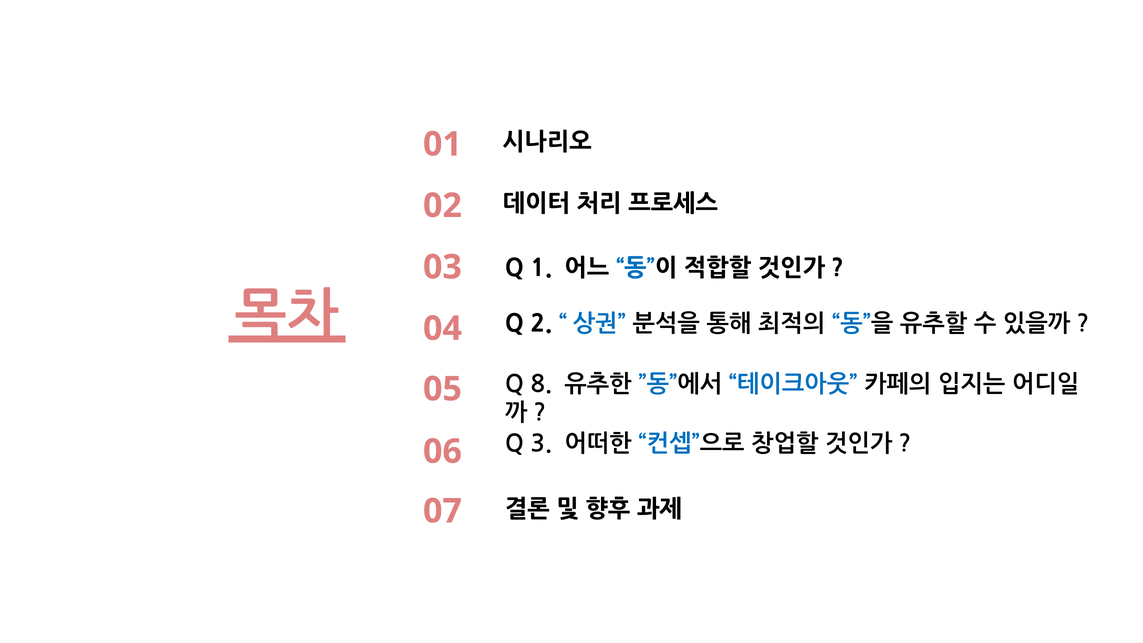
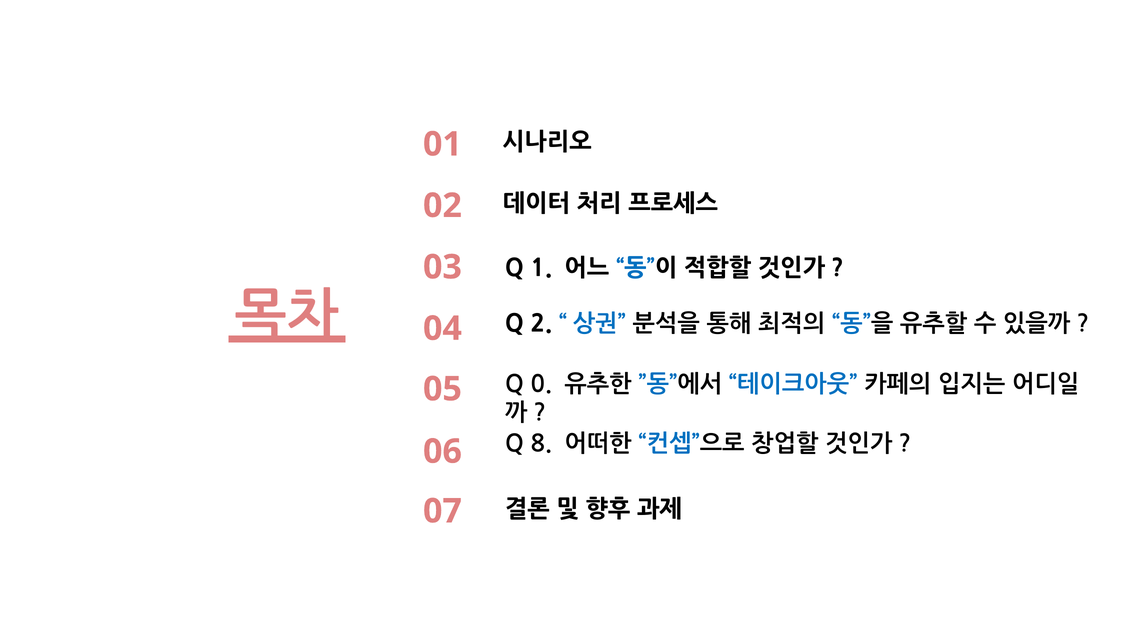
8: 8 -> 0
3: 3 -> 8
